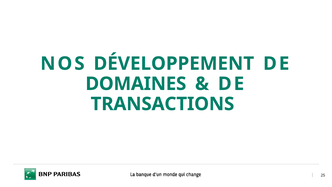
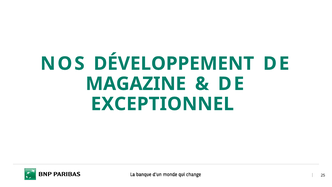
DOMAINES: DOMAINES -> MAGAZINE
TRANSACTIONS: TRANSACTIONS -> EXCEPTIONNEL
